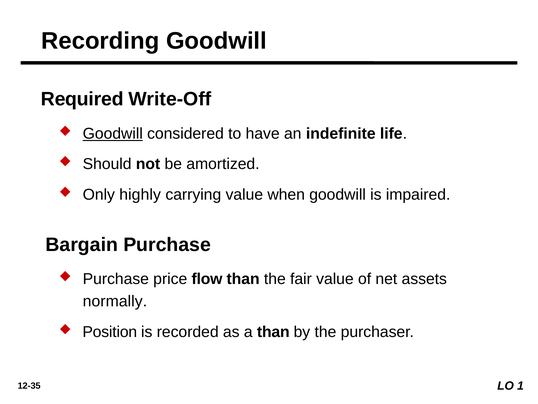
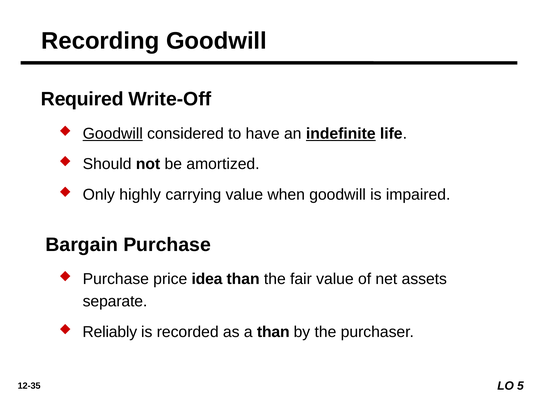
indefinite underline: none -> present
flow: flow -> idea
normally: normally -> separate
Position: Position -> Reliably
1: 1 -> 5
